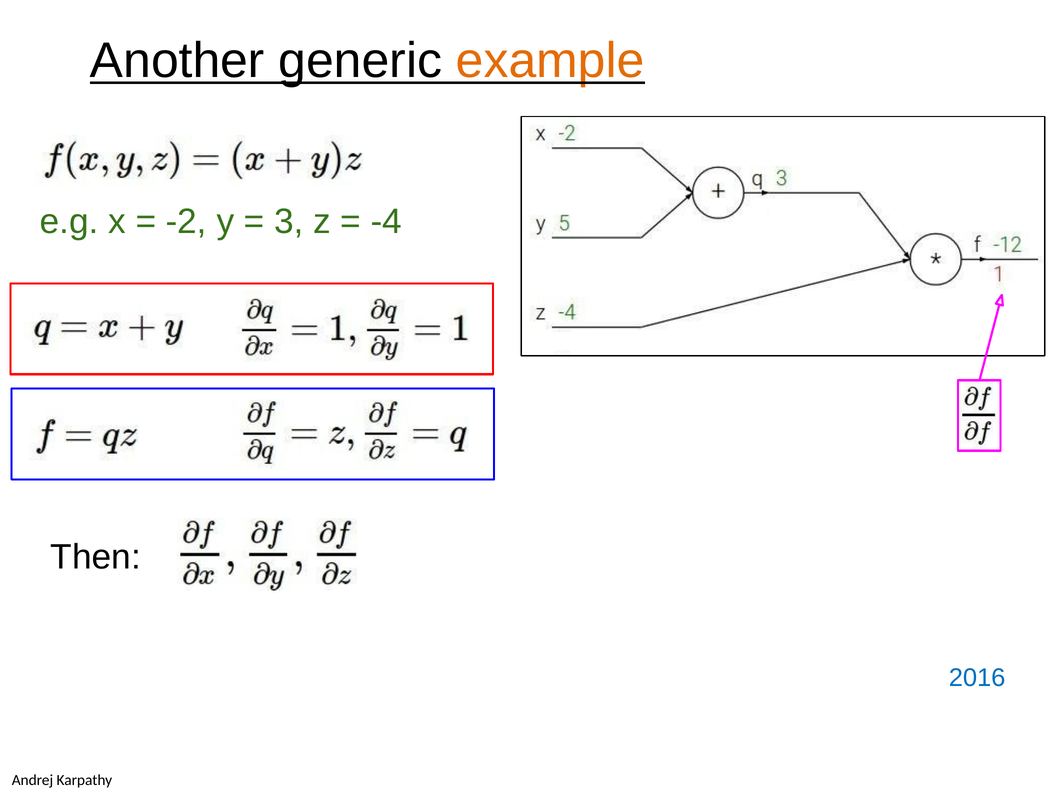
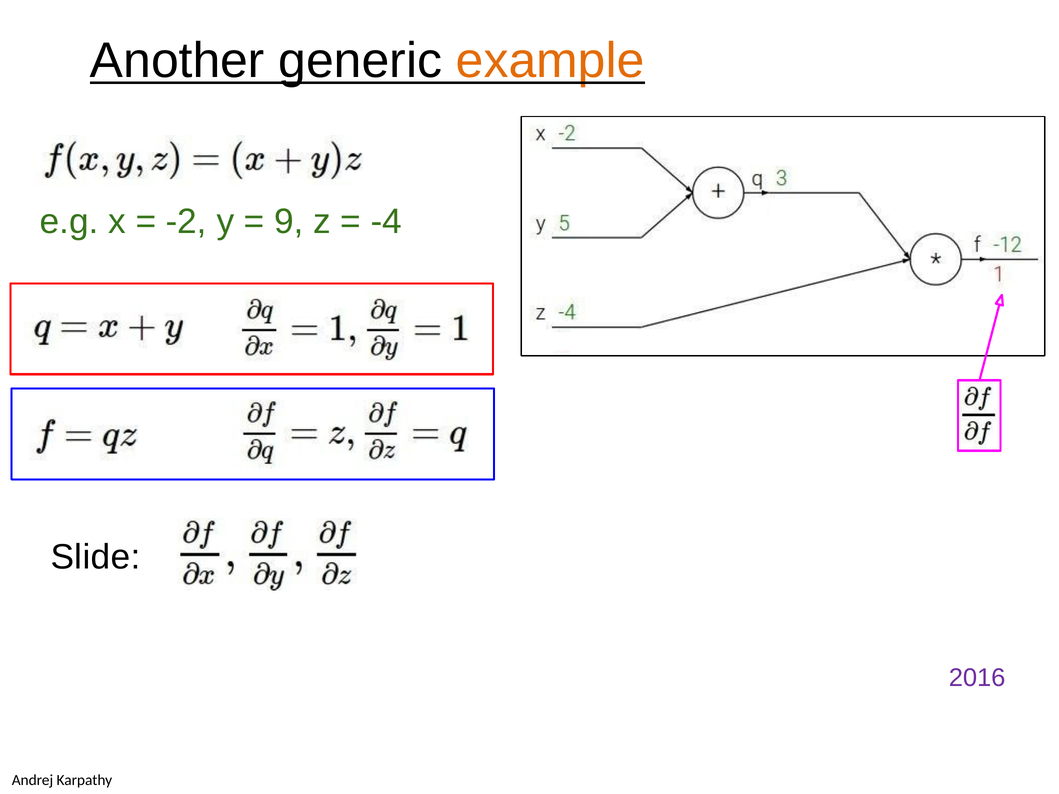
3: 3 -> 9
Then: Then -> Slide
2016 at (977, 678) colour: blue -> purple
